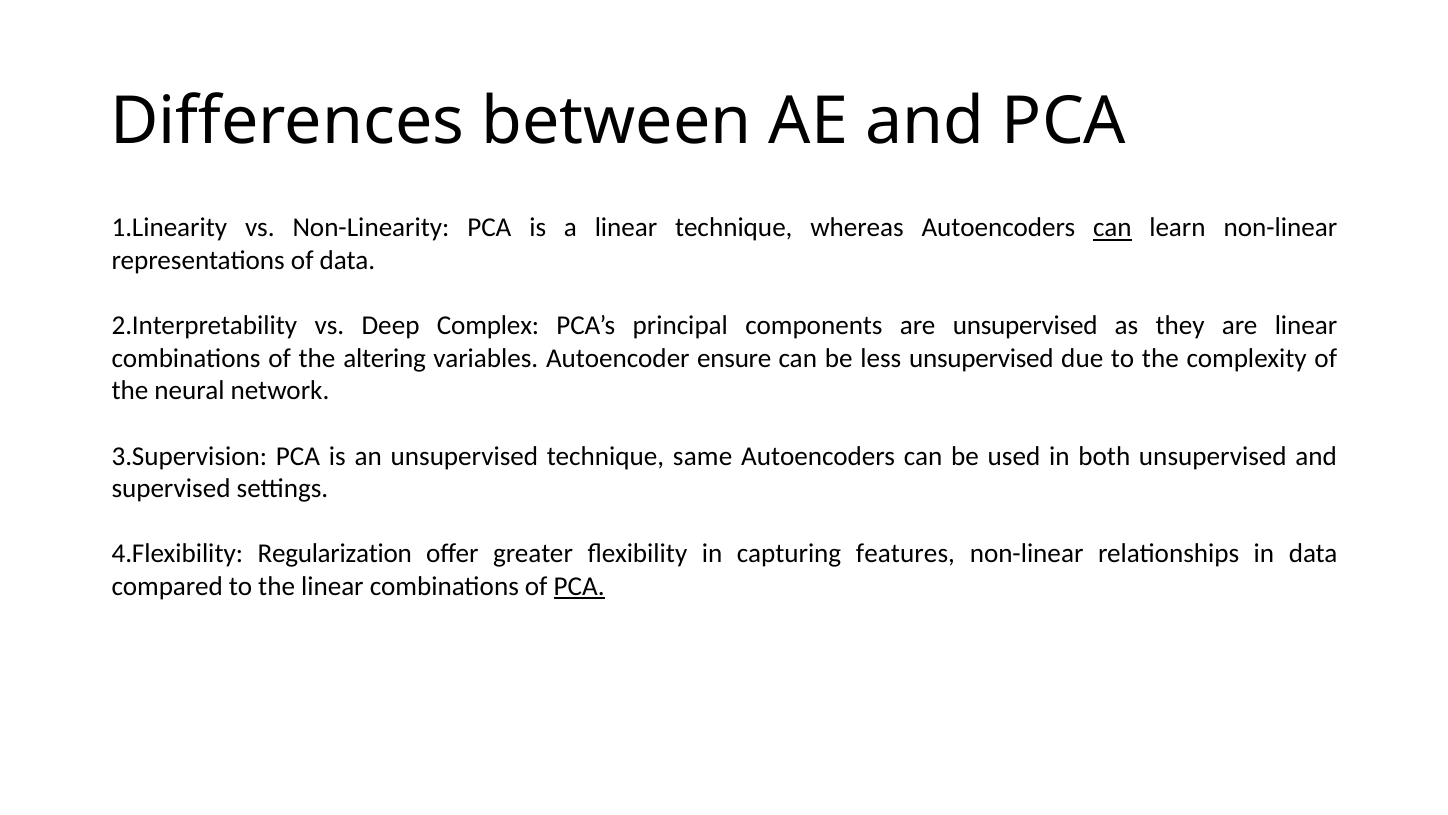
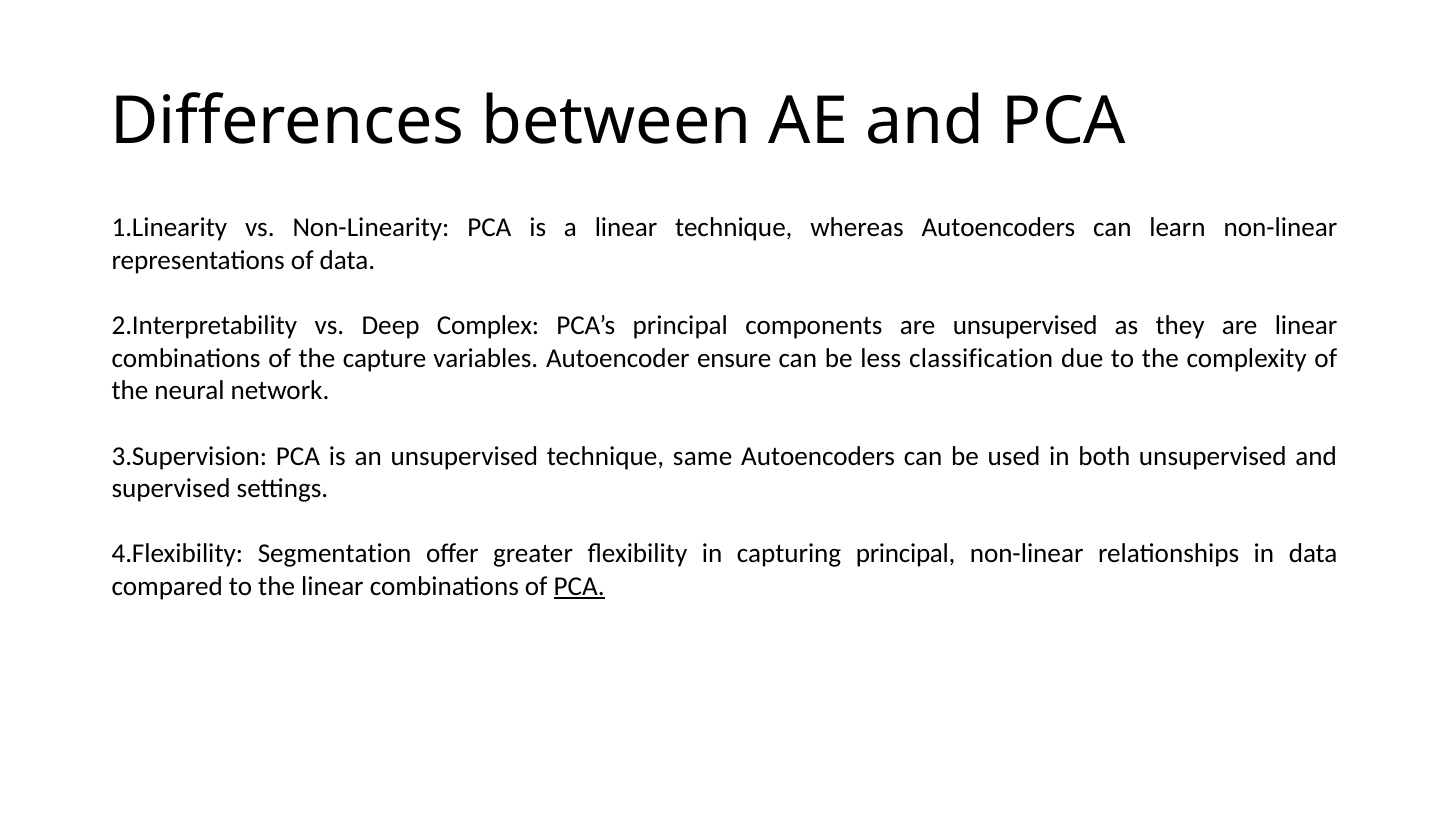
can at (1112, 228) underline: present -> none
altering: altering -> capture
less unsupervised: unsupervised -> classification
Regularization: Regularization -> Segmentation
capturing features: features -> principal
